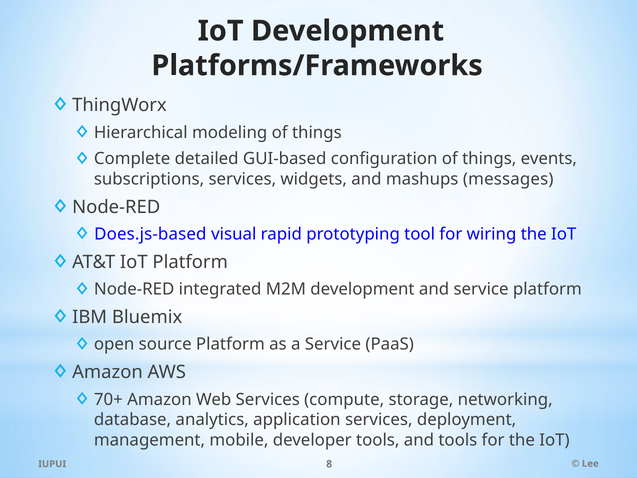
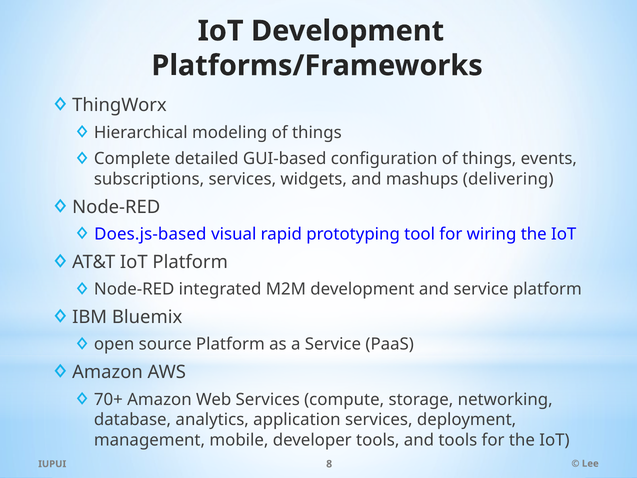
messages: messages -> delivering
